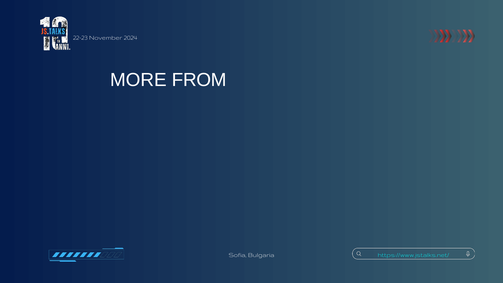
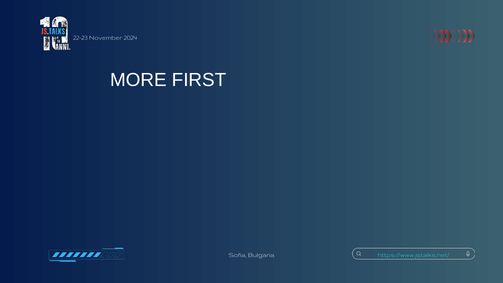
FROM: FROM -> FIRST
